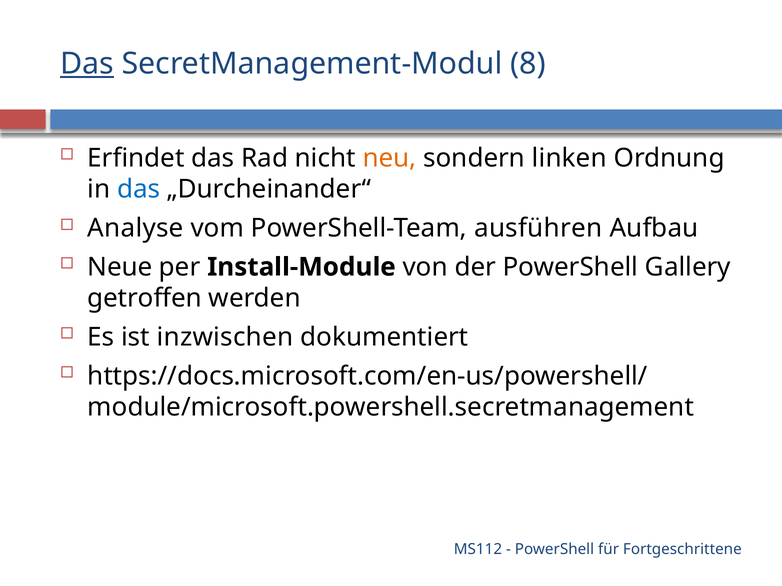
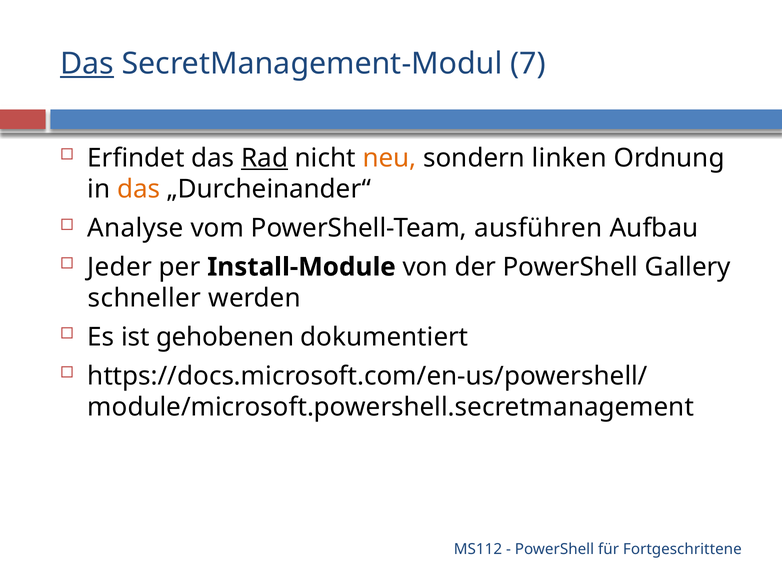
8: 8 -> 7
Rad underline: none -> present
das at (139, 189) colour: blue -> orange
Neue: Neue -> Jeder
getroffen: getroffen -> schneller
inzwischen: inzwischen -> gehobenen
